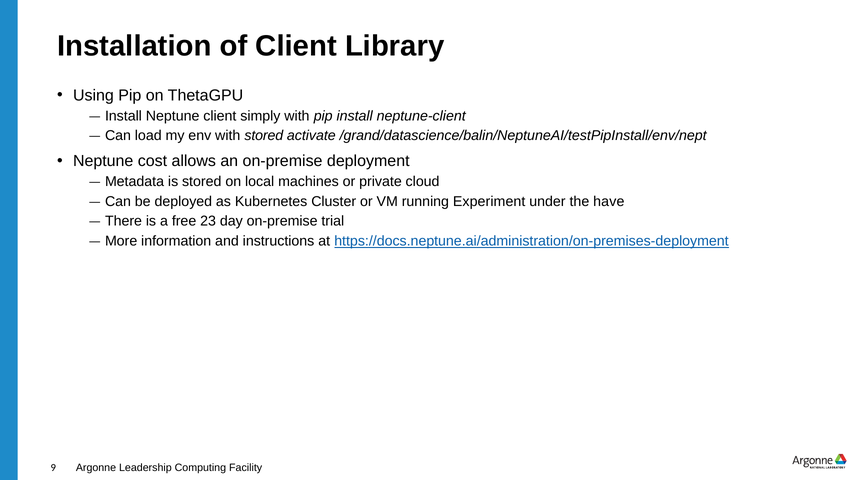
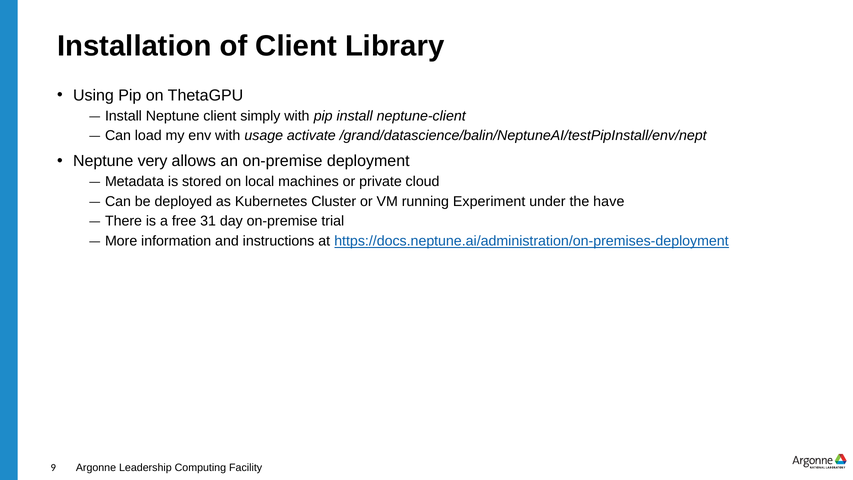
with stored: stored -> usage
cost: cost -> very
23: 23 -> 31
